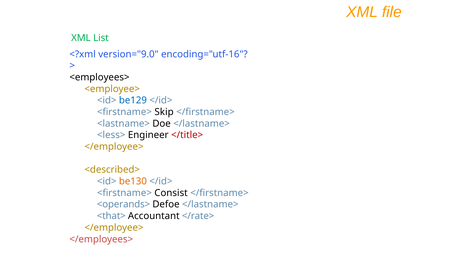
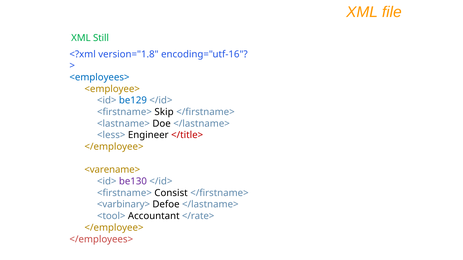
List: List -> Still
version="9.0: version="9.0 -> version="1.8
<employees> colour: black -> blue
<described>: <described> -> <varename>
be130 colour: orange -> purple
<operands>: <operands> -> <varbinary>
<that>: <that> -> <tool>
